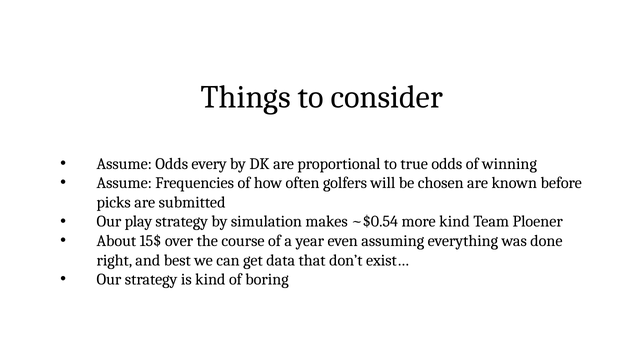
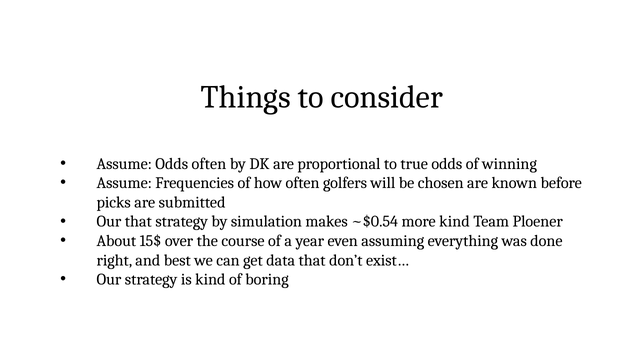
Odds every: every -> often
Our play: play -> that
